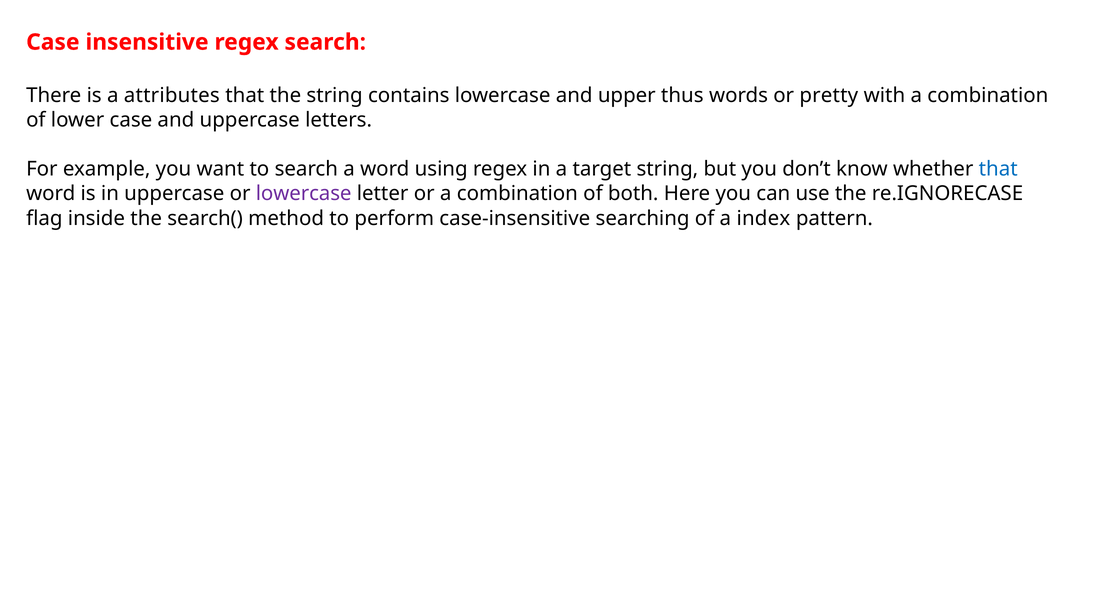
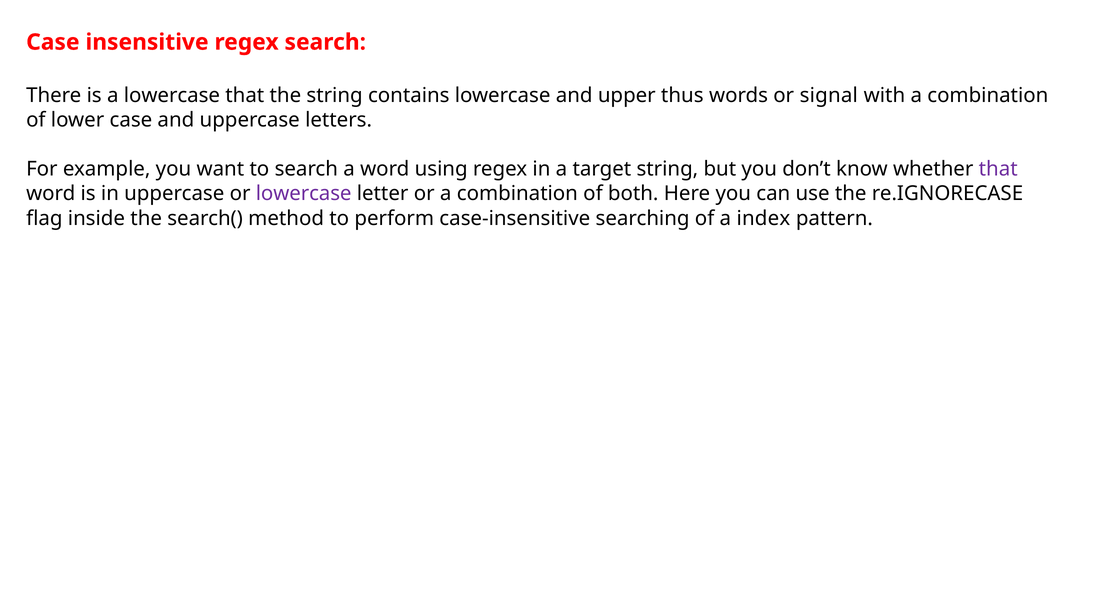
a attributes: attributes -> lowercase
pretty: pretty -> signal
that at (998, 169) colour: blue -> purple
